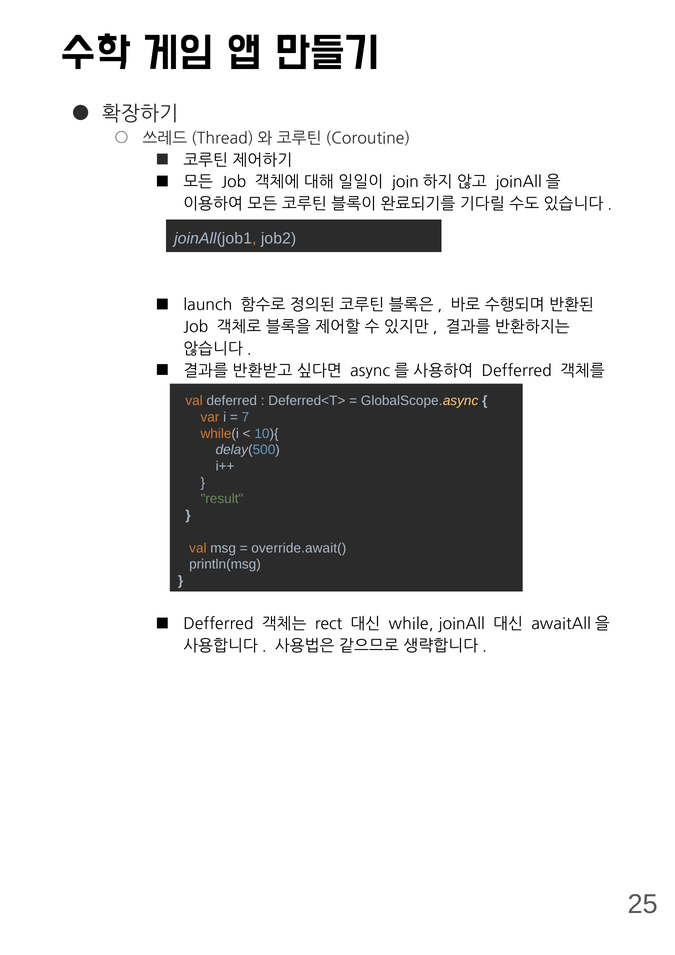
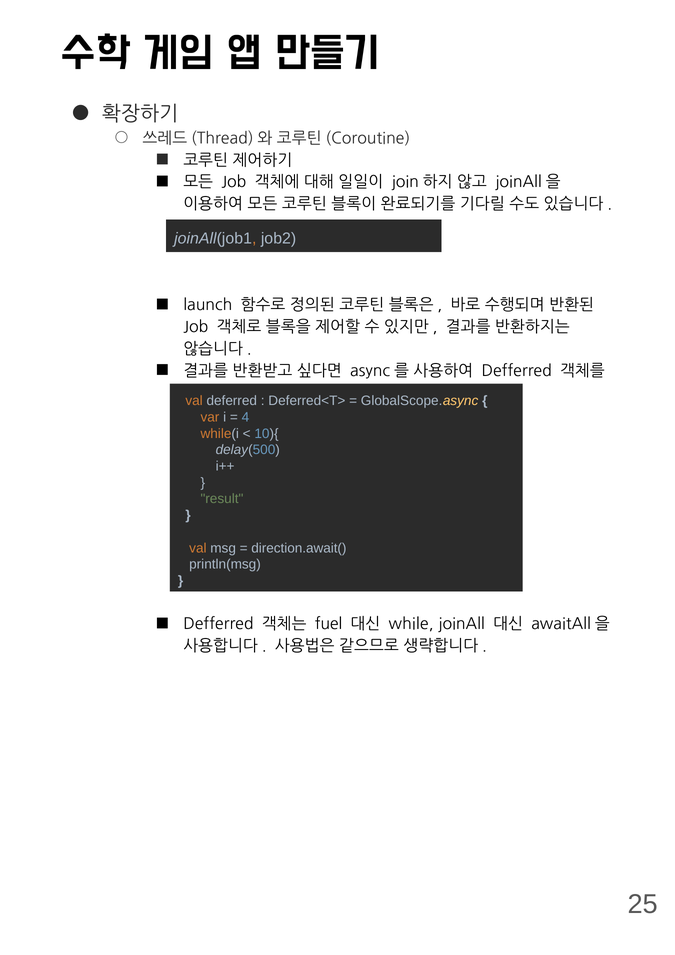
7: 7 -> 4
override.await(: override.await( -> direction.await(
rect: rect -> fuel
